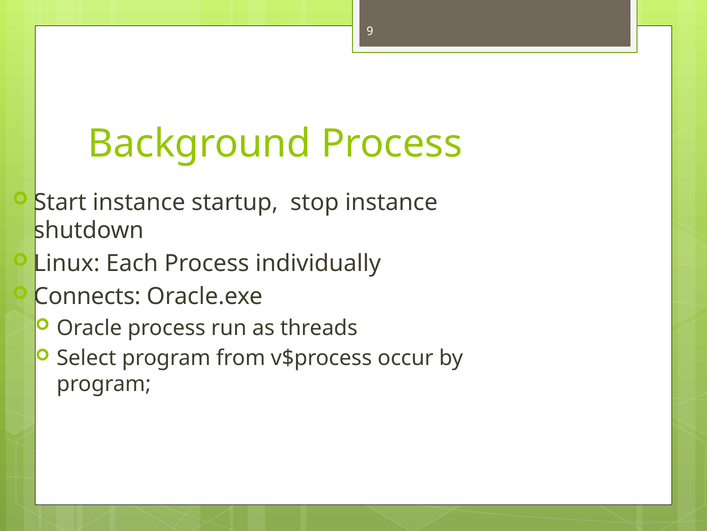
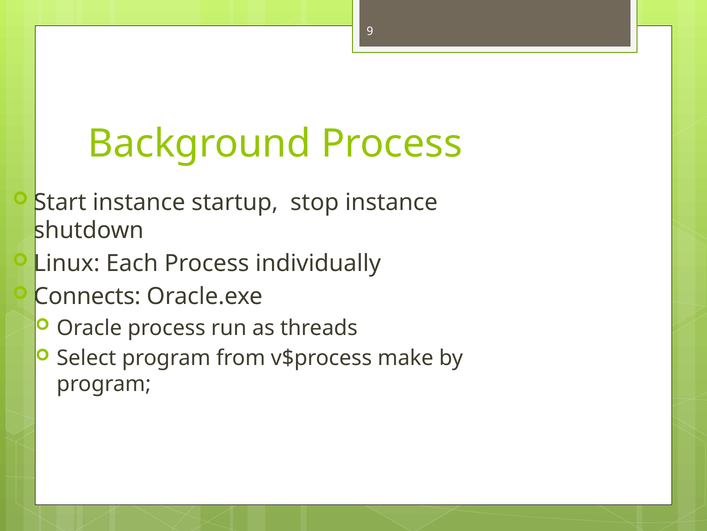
occur: occur -> make
